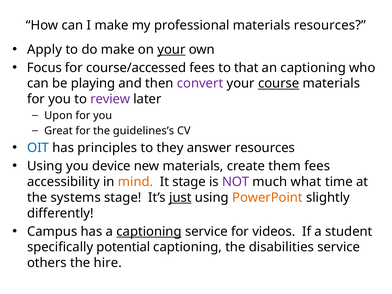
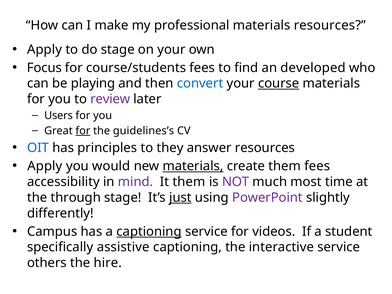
do make: make -> stage
your at (171, 49) underline: present -> none
course/accessed: course/accessed -> course/students
that: that -> find
an captioning: captioning -> developed
convert colour: purple -> blue
Upon: Upon -> Users
for at (83, 131) underline: none -> present
Using at (45, 166): Using -> Apply
device: device -> would
materials at (193, 166) underline: none -> present
mind colour: orange -> purple
It stage: stage -> them
what: what -> most
systems: systems -> through
PowerPoint colour: orange -> purple
potential: potential -> assistive
disabilities: disabilities -> interactive
